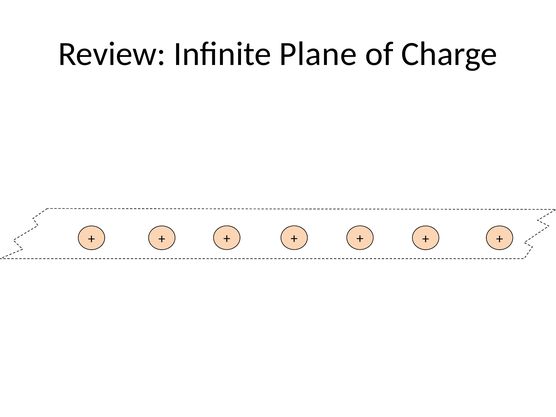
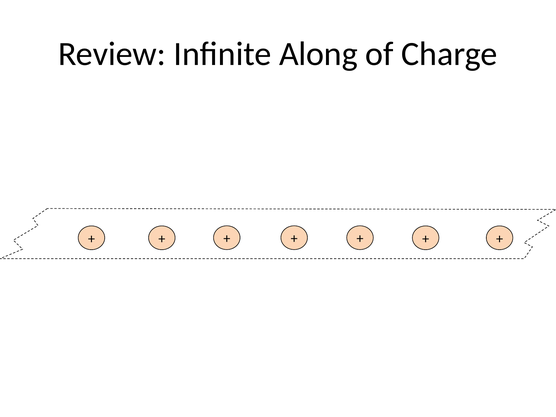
Plane: Plane -> Along
